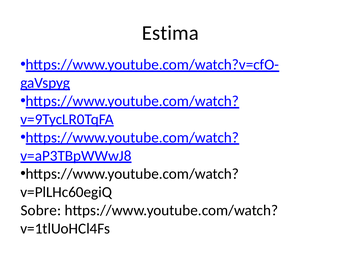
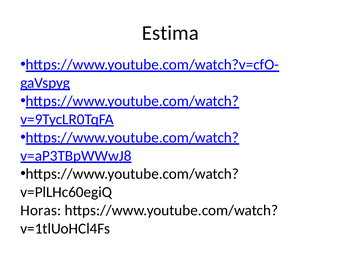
Sobre: Sobre -> Horas
